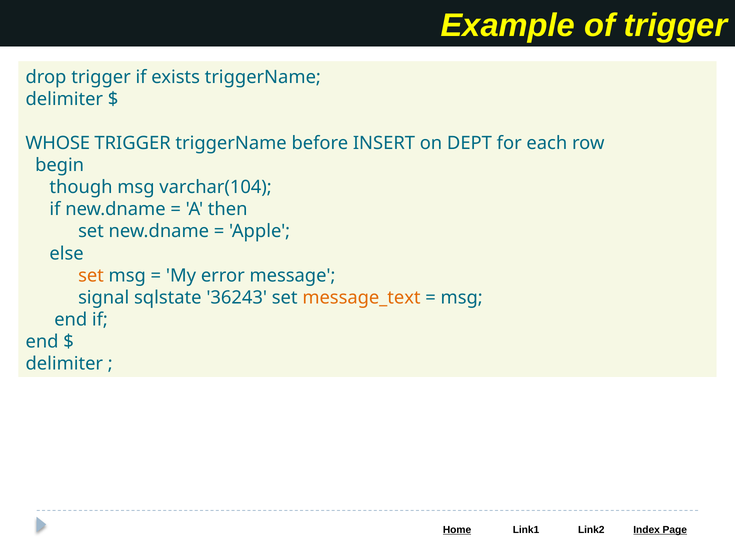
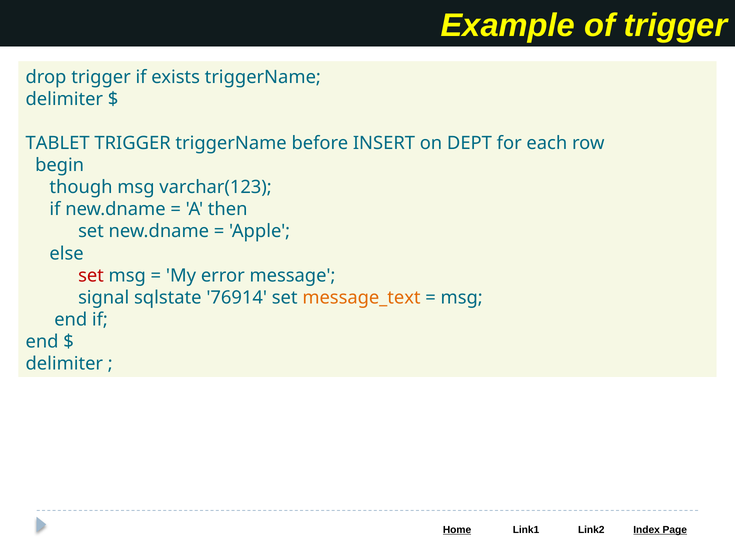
WHOSE: WHOSE -> TABLET
varchar(104: varchar(104 -> varchar(123
set at (91, 276) colour: orange -> red
36243: 36243 -> 76914
